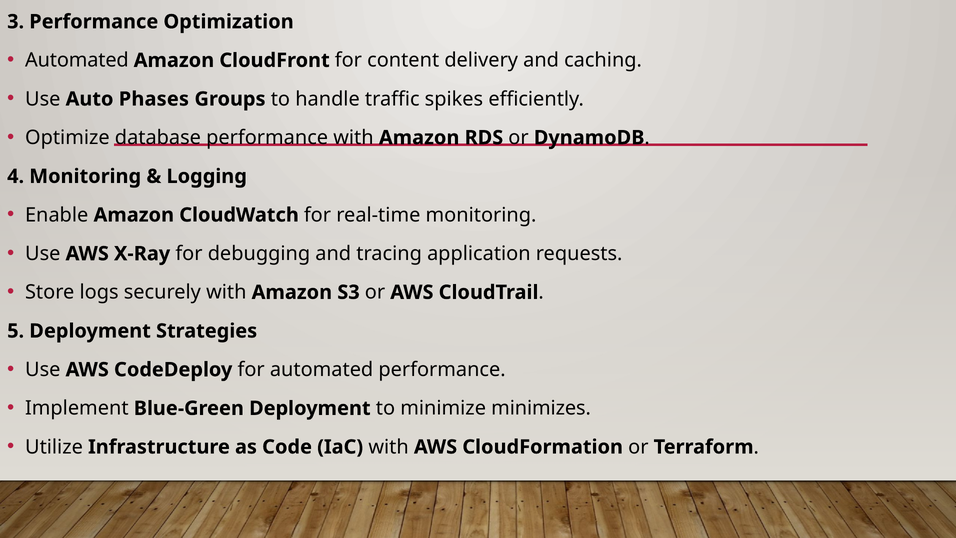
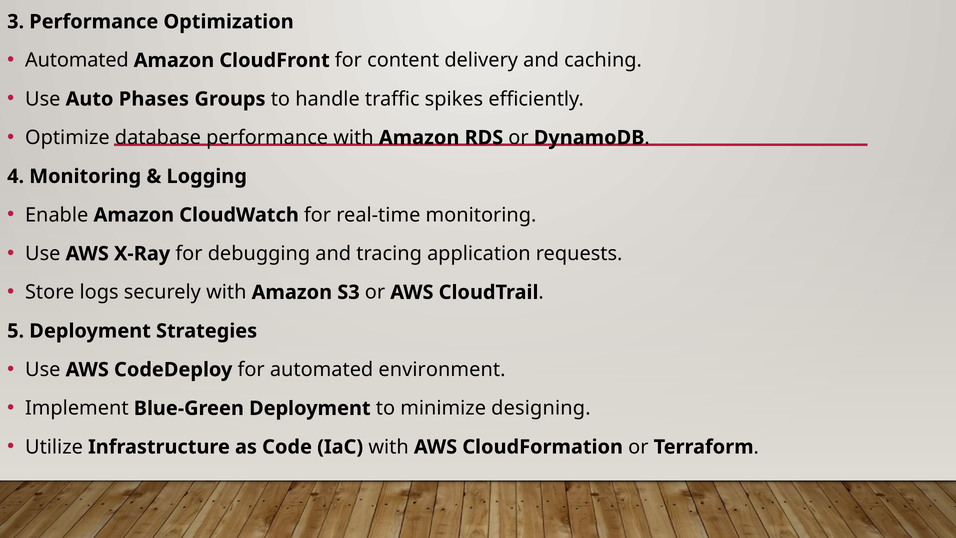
automated performance: performance -> environment
minimizes: minimizes -> designing
